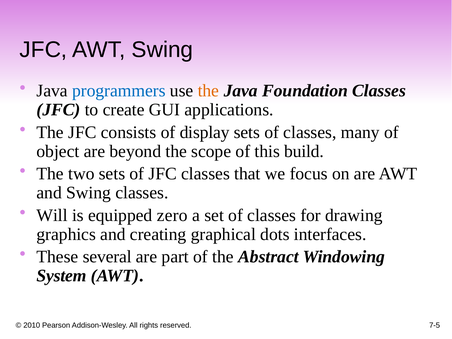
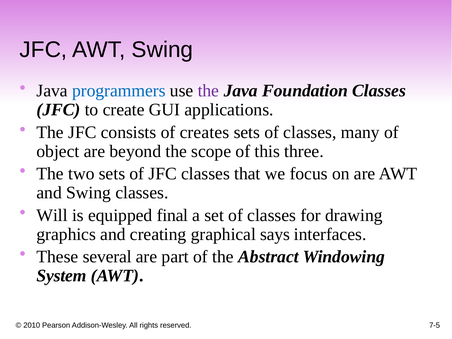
the at (208, 91) colour: orange -> purple
display: display -> creates
build: build -> three
zero: zero -> final
dots: dots -> says
